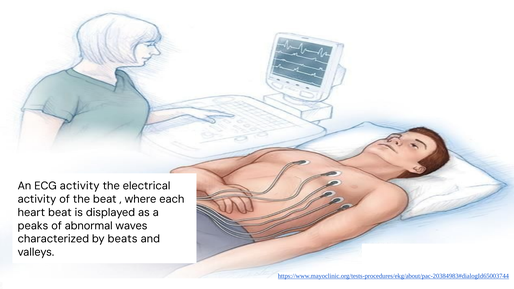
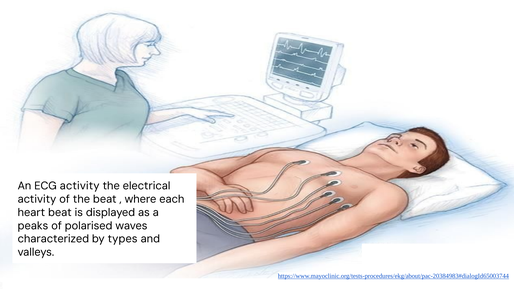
abnormal: abnormal -> polarised
beats: beats -> types
